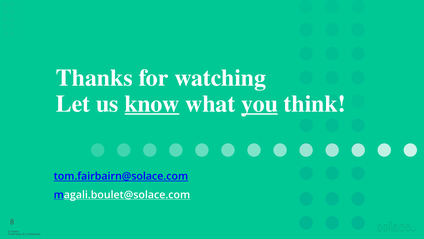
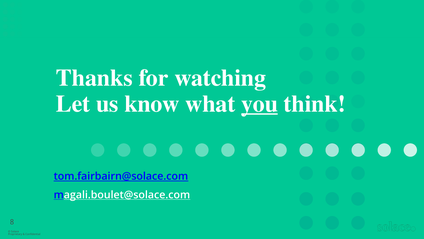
know underline: present -> none
